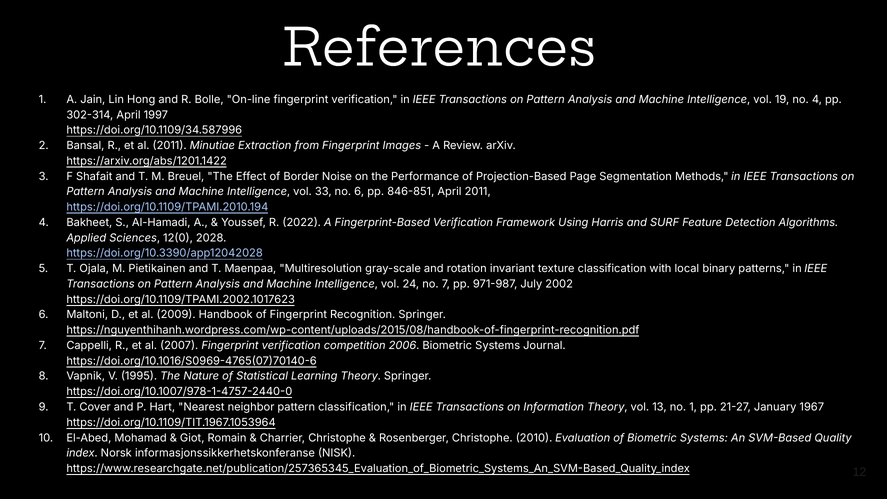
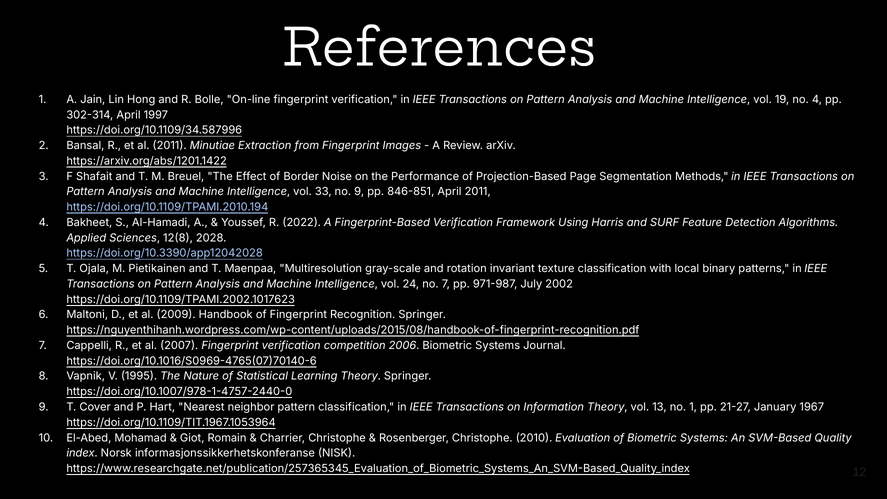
no 6: 6 -> 9
12(0: 12(0 -> 12(8
